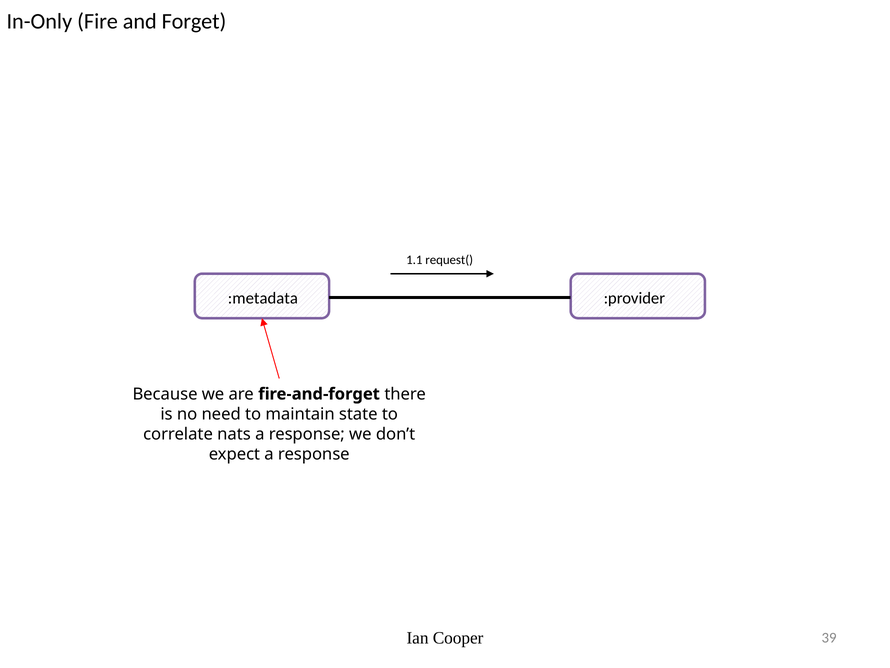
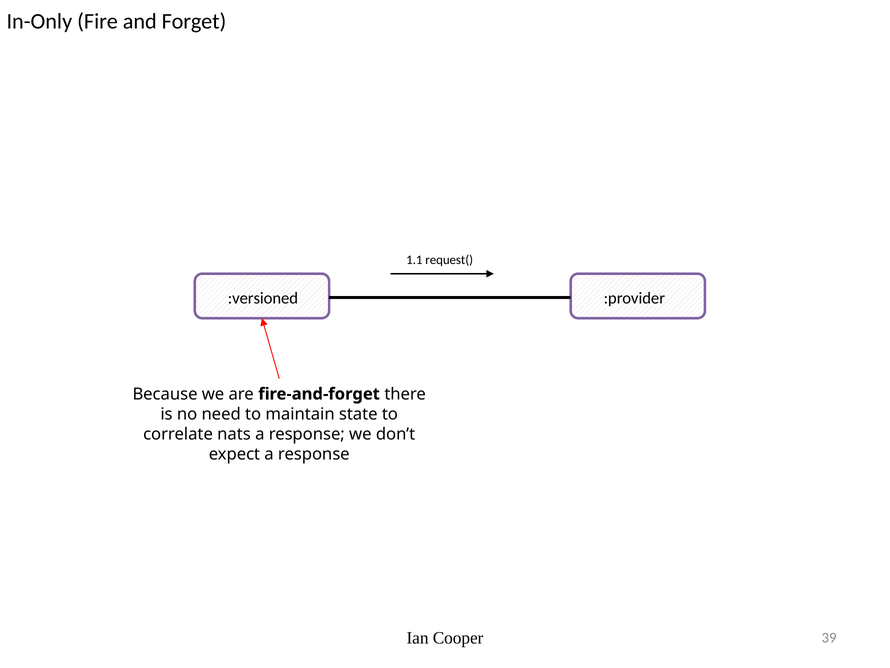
:metadata: :metadata -> :versioned
